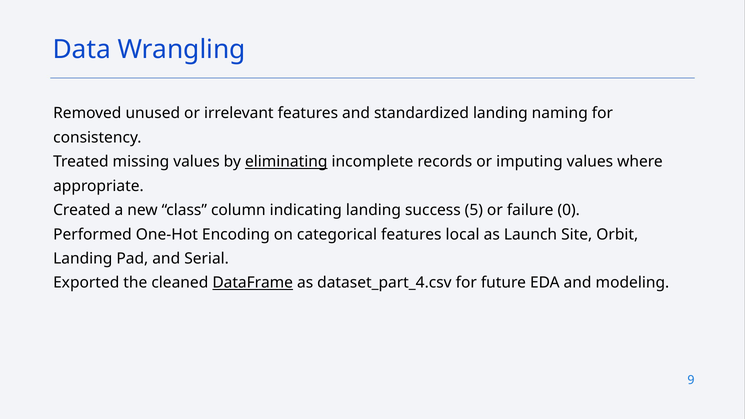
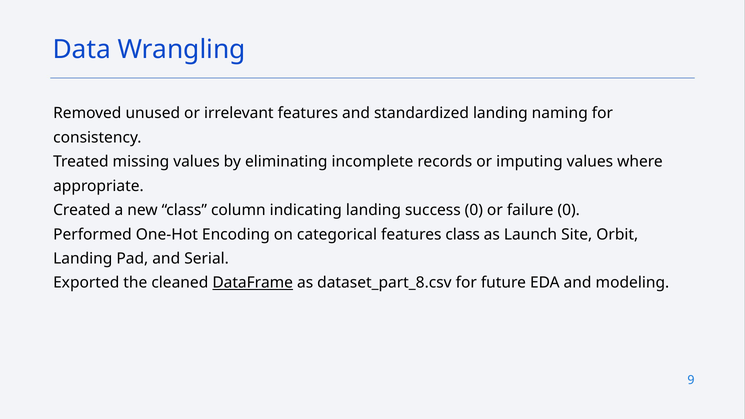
eliminating underline: present -> none
success 5: 5 -> 0
features local: local -> class
dataset_part_4.csv: dataset_part_4.csv -> dataset_part_8.csv
